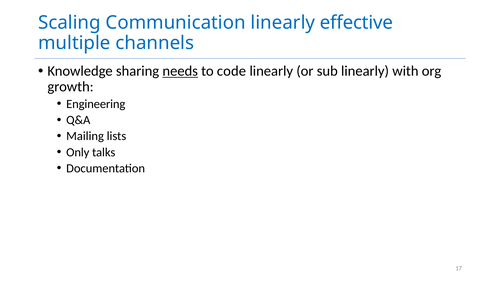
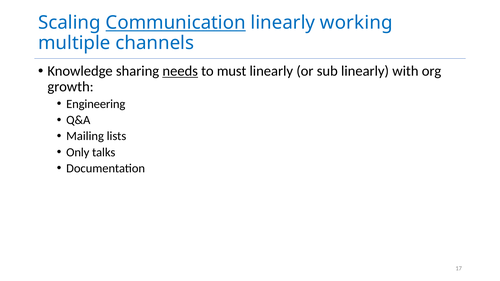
Communication underline: none -> present
effective: effective -> working
code: code -> must
